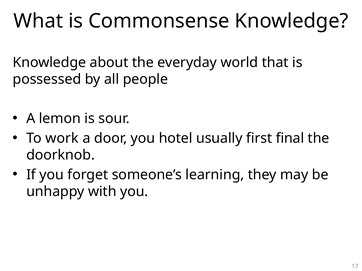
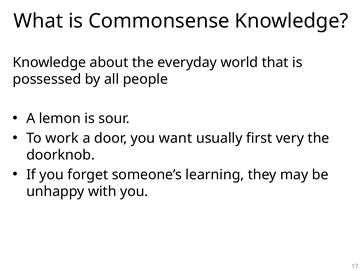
hotel: hotel -> want
final: final -> very
